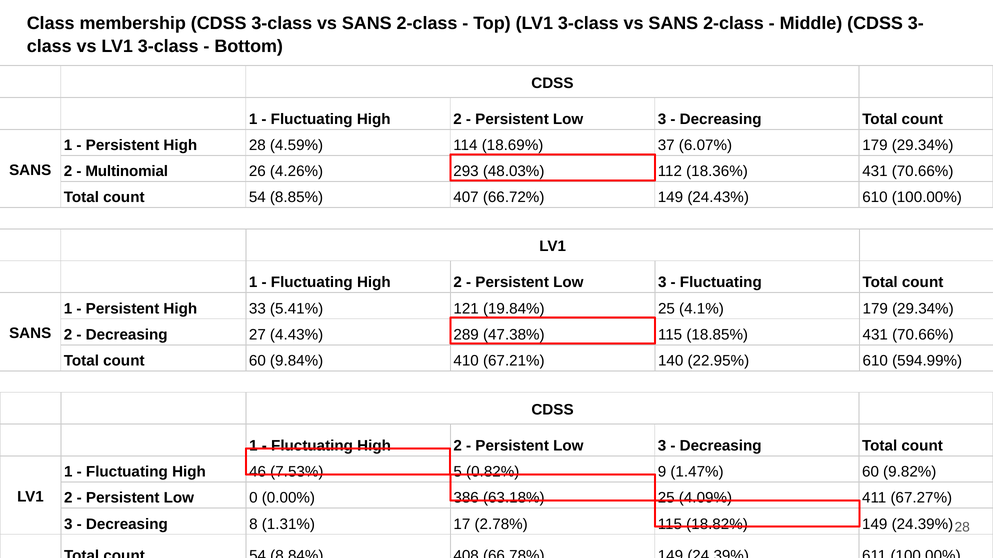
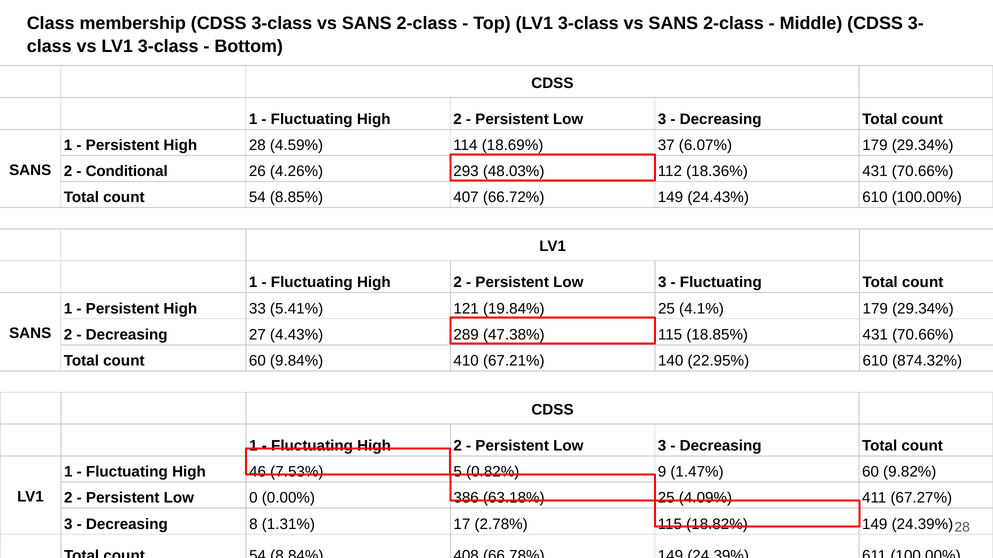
Multinomial: Multinomial -> Conditional
594.99%: 594.99% -> 874.32%
